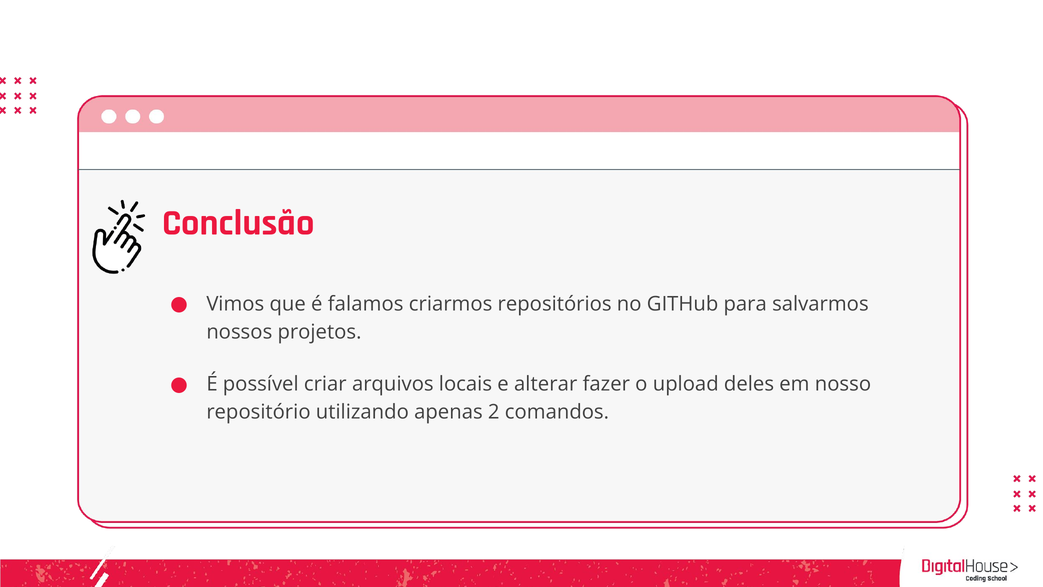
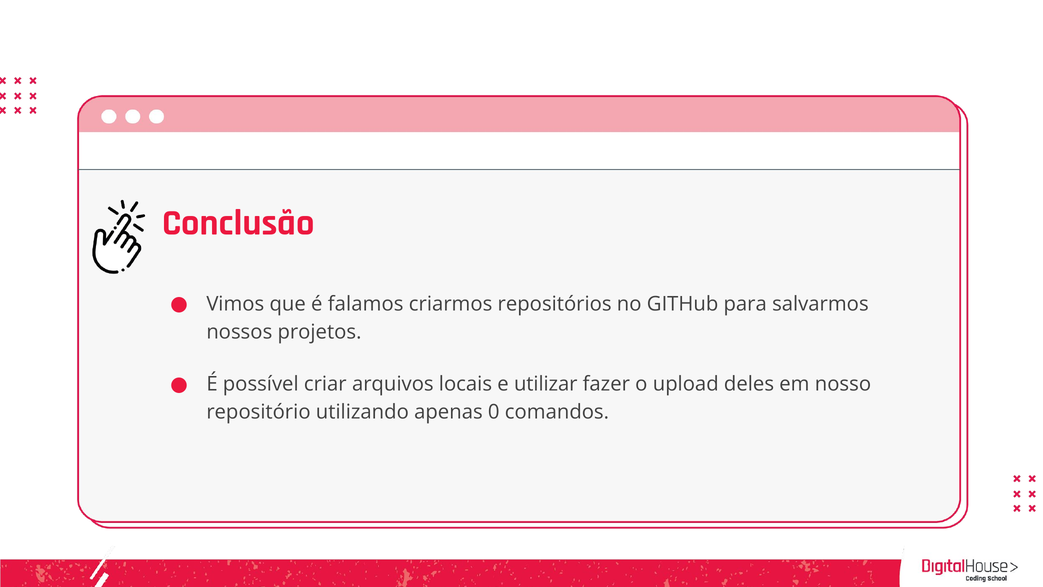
alterar: alterar -> utilizar
2: 2 -> 0
